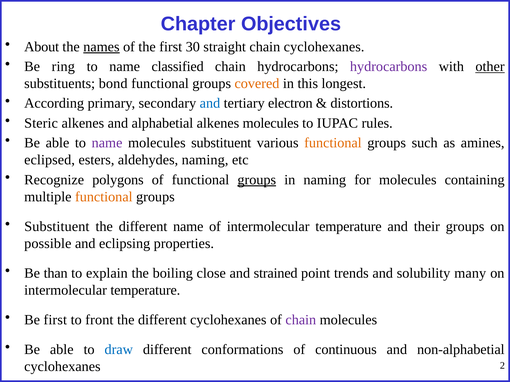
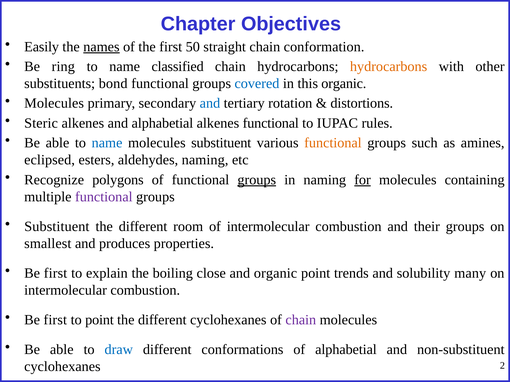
About: About -> Easily
30: 30 -> 50
chain cyclohexanes: cyclohexanes -> conformation
hydrocarbons at (389, 67) colour: purple -> orange
other underline: present -> none
covered colour: orange -> blue
this longest: longest -> organic
According at (54, 103): According -> Molecules
electron: electron -> rotation
alkenes molecules: molecules -> functional
name at (107, 143) colour: purple -> blue
for underline: none -> present
functional at (104, 197) colour: orange -> purple
different name: name -> room
of intermolecular temperature: temperature -> combustion
possible: possible -> smallest
eclipsing: eclipsing -> produces
than at (56, 273): than -> first
and strained: strained -> organic
temperature at (145, 290): temperature -> combustion
to front: front -> point
of continuous: continuous -> alphabetial
non-alphabetial: non-alphabetial -> non-substituent
